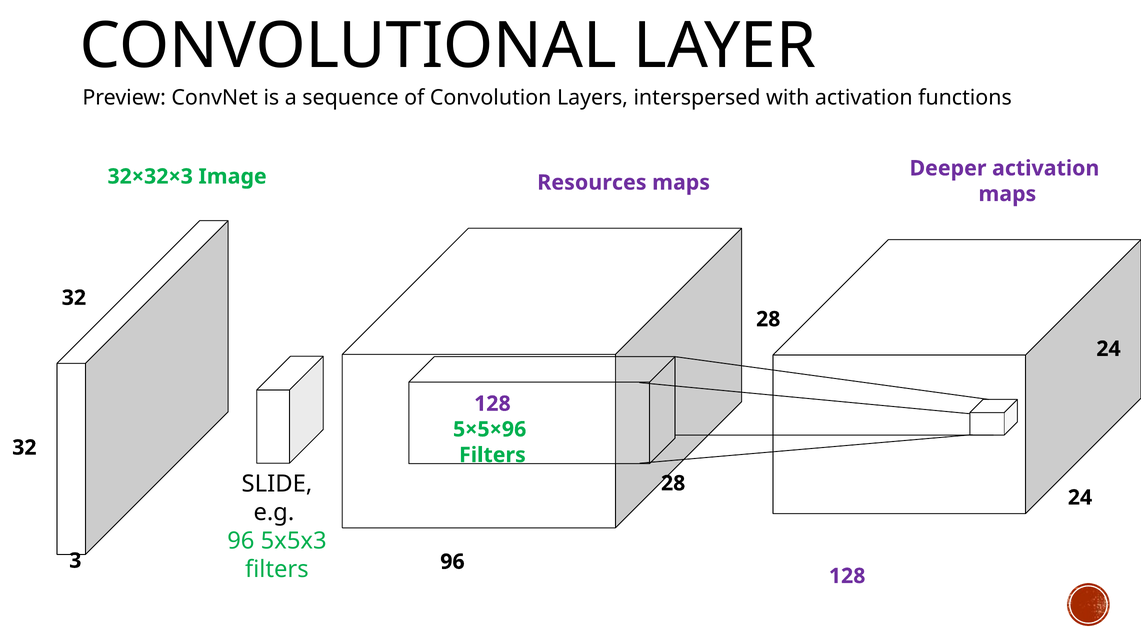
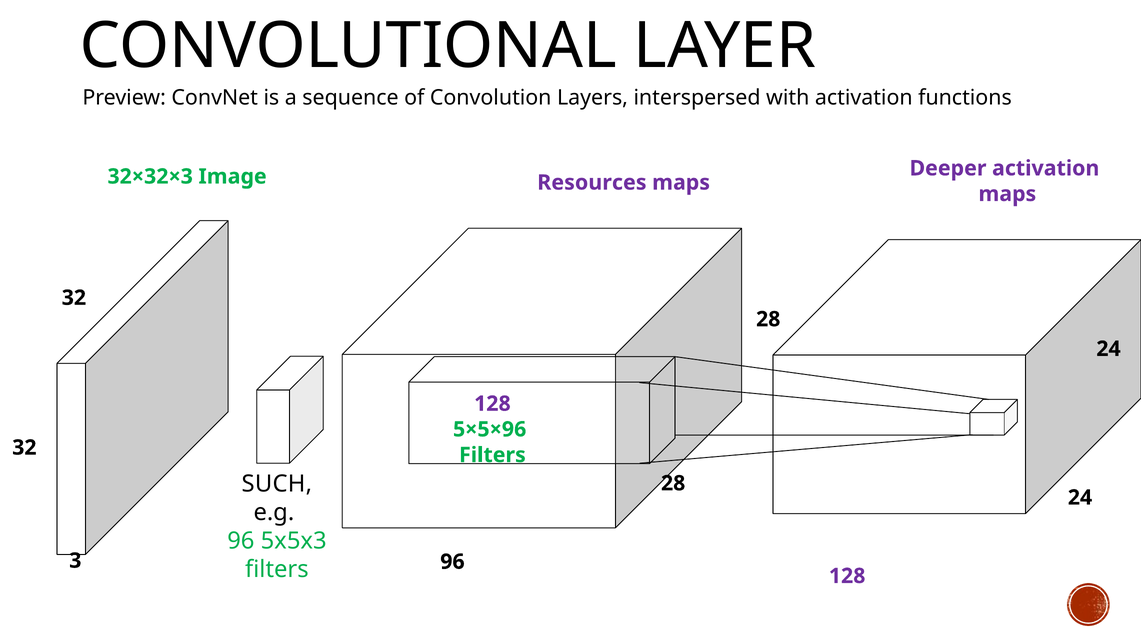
SLIDE: SLIDE -> SUCH
